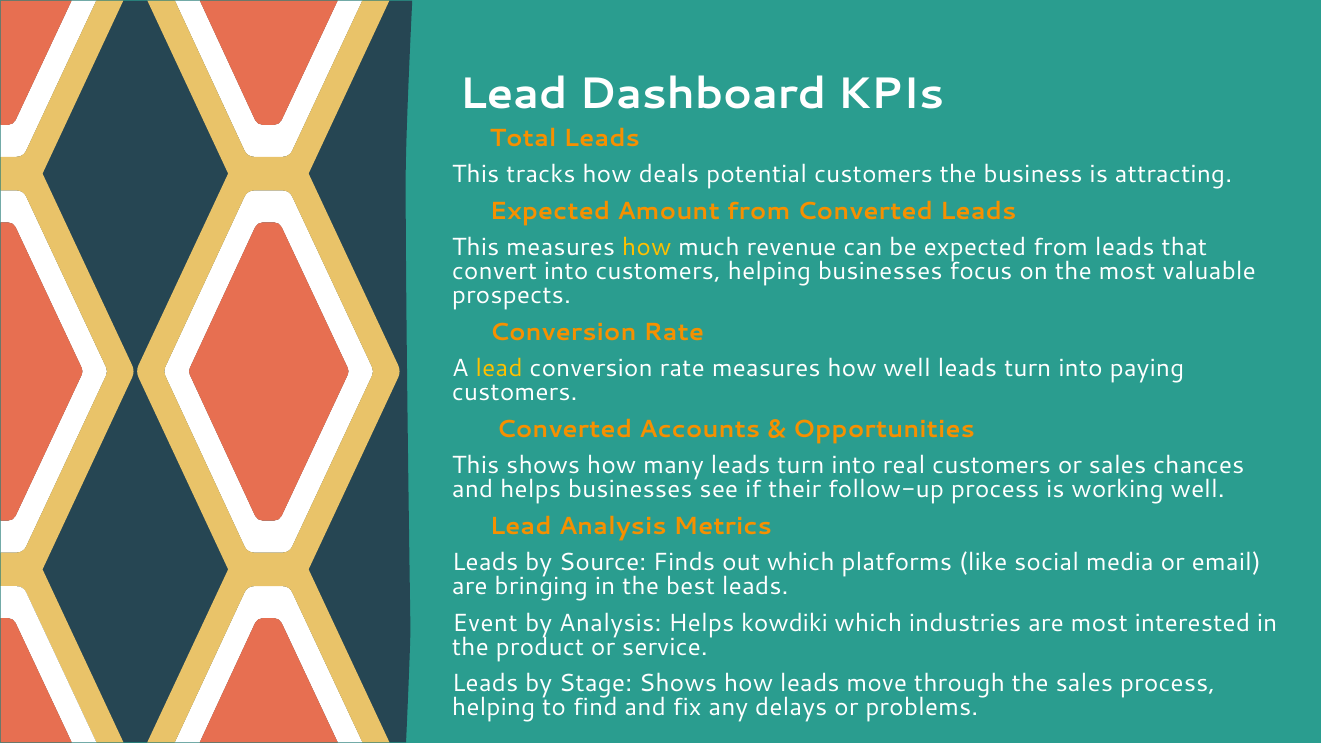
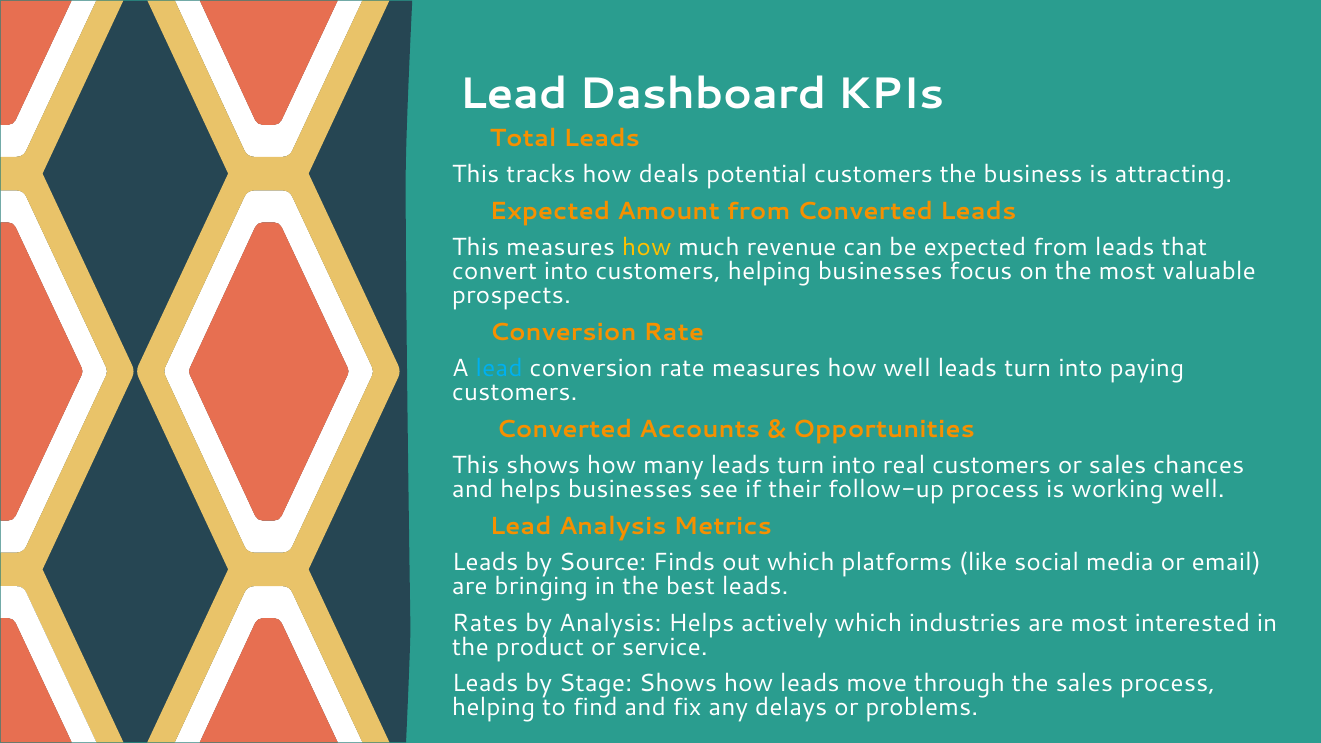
lead at (499, 369) colour: yellow -> light blue
Event: Event -> Rates
kowdiki: kowdiki -> actively
